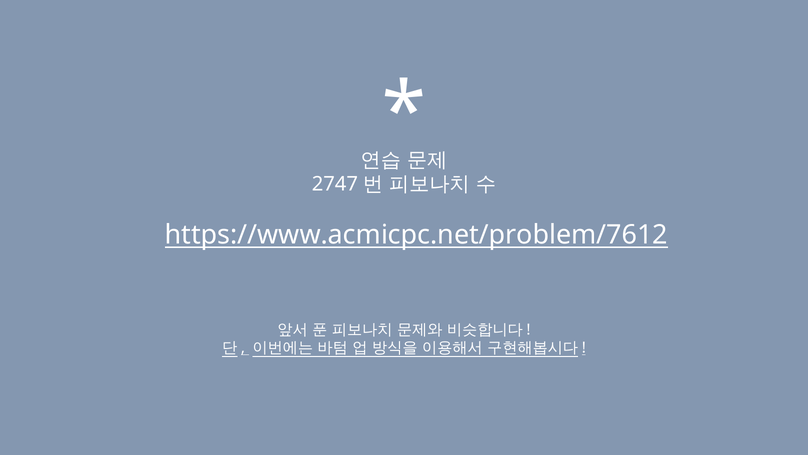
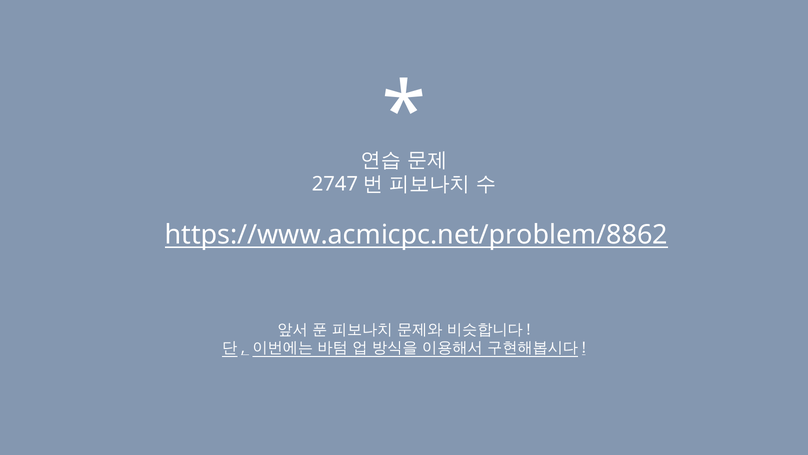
https://www.acmicpc.net/problem/7612: https://www.acmicpc.net/problem/7612 -> https://www.acmicpc.net/problem/8862
